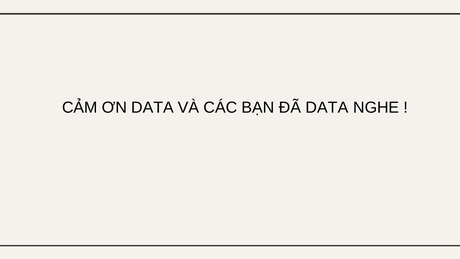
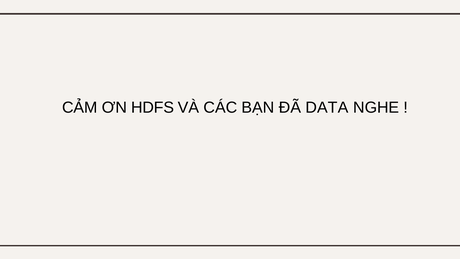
ƠN DATA: DATA -> HDFS
